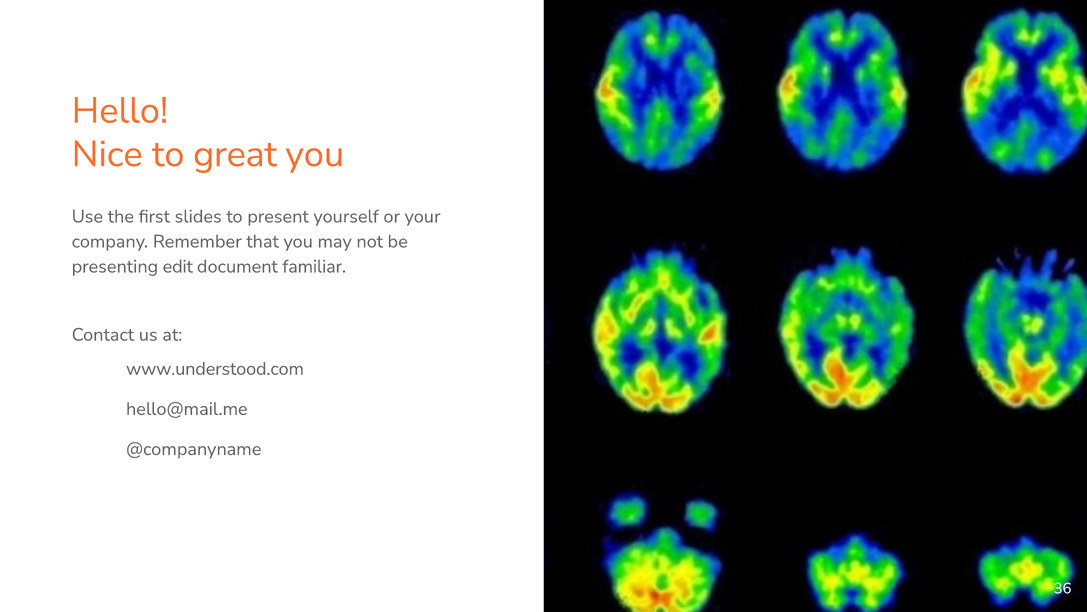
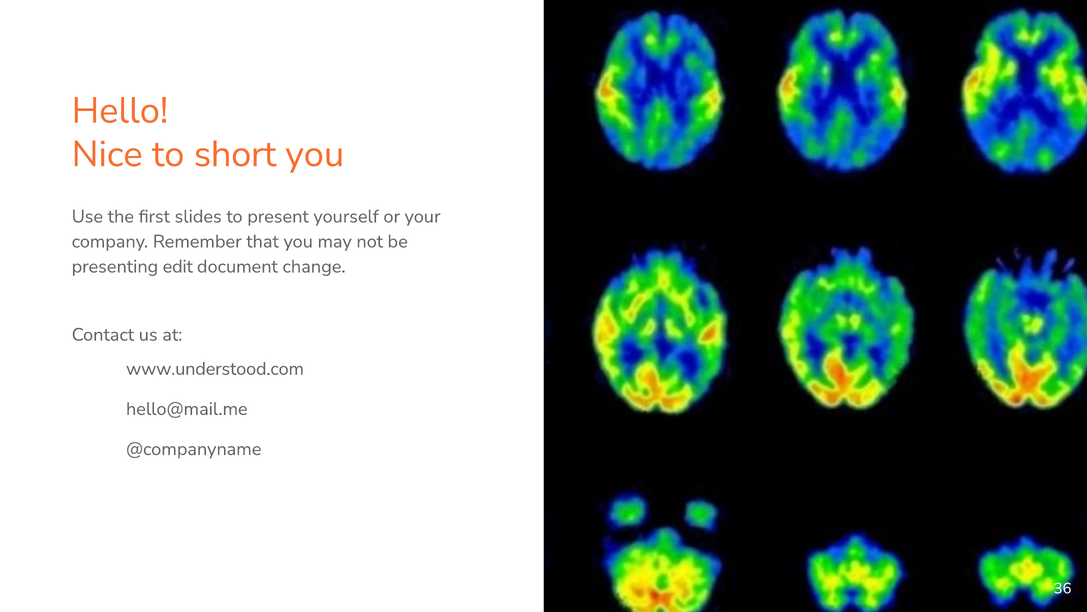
great: great -> short
familiar: familiar -> change
